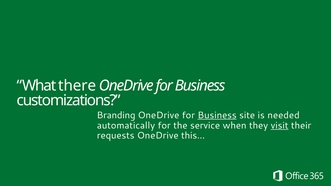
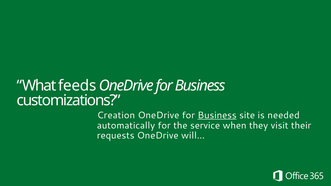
there: there -> feeds
Branding: Branding -> Creation
visit underline: present -> none
this…: this… -> will…
